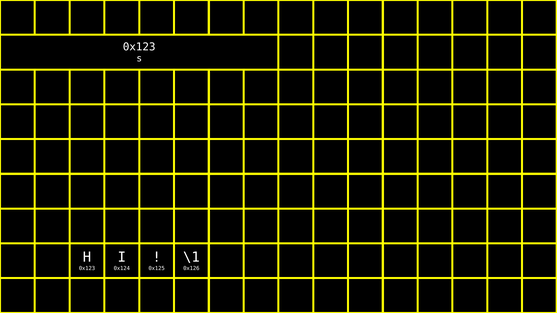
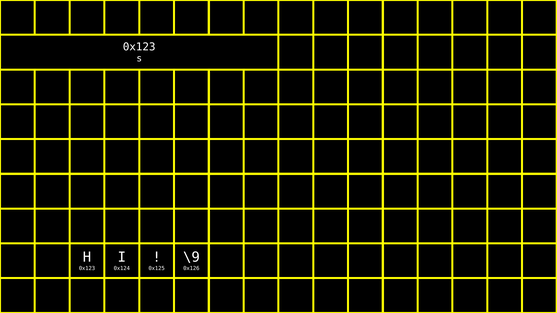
\1: \1 -> \9
